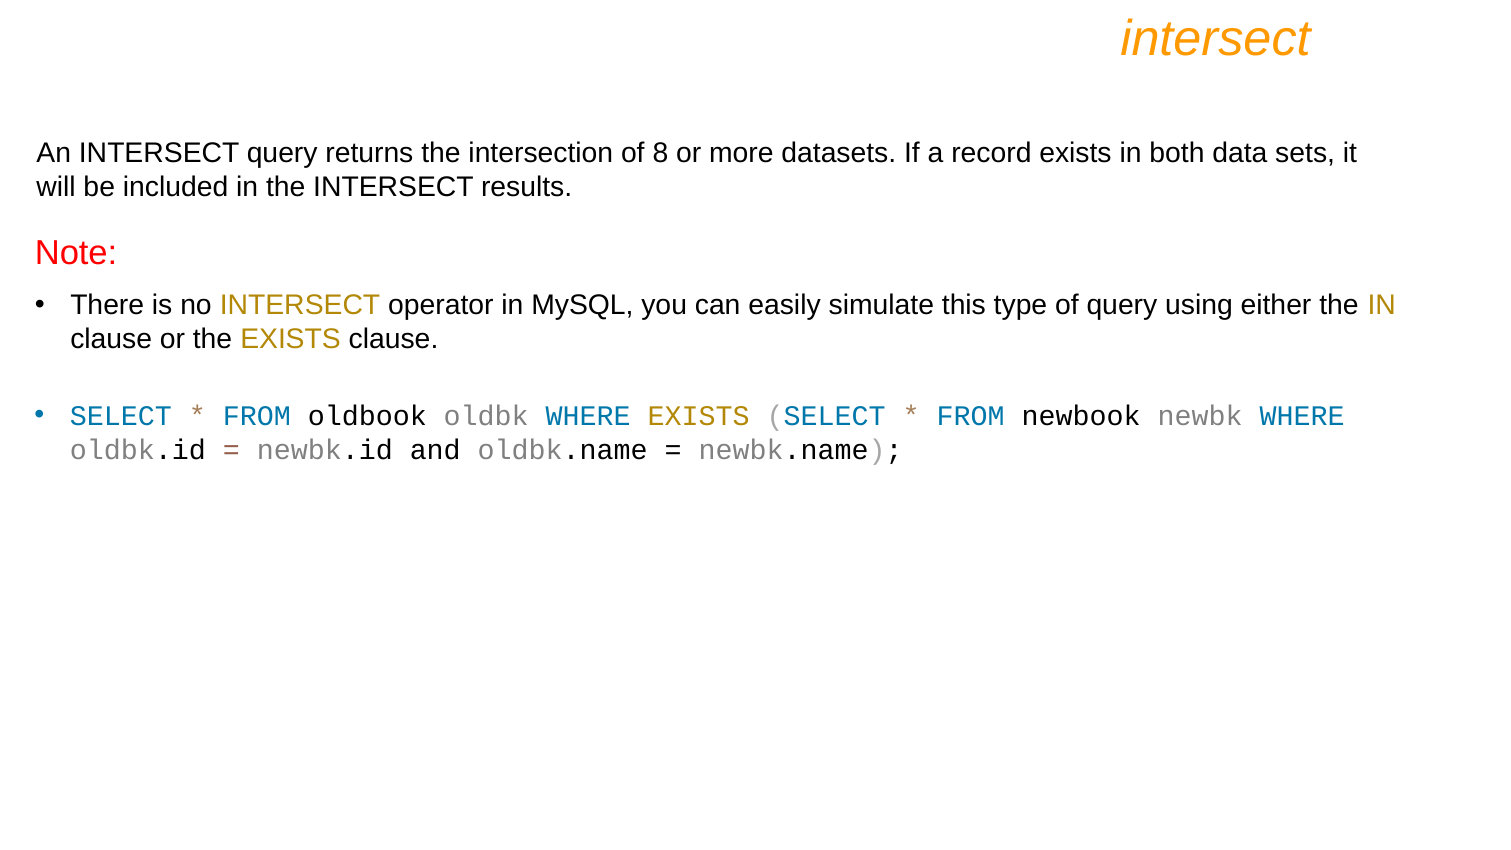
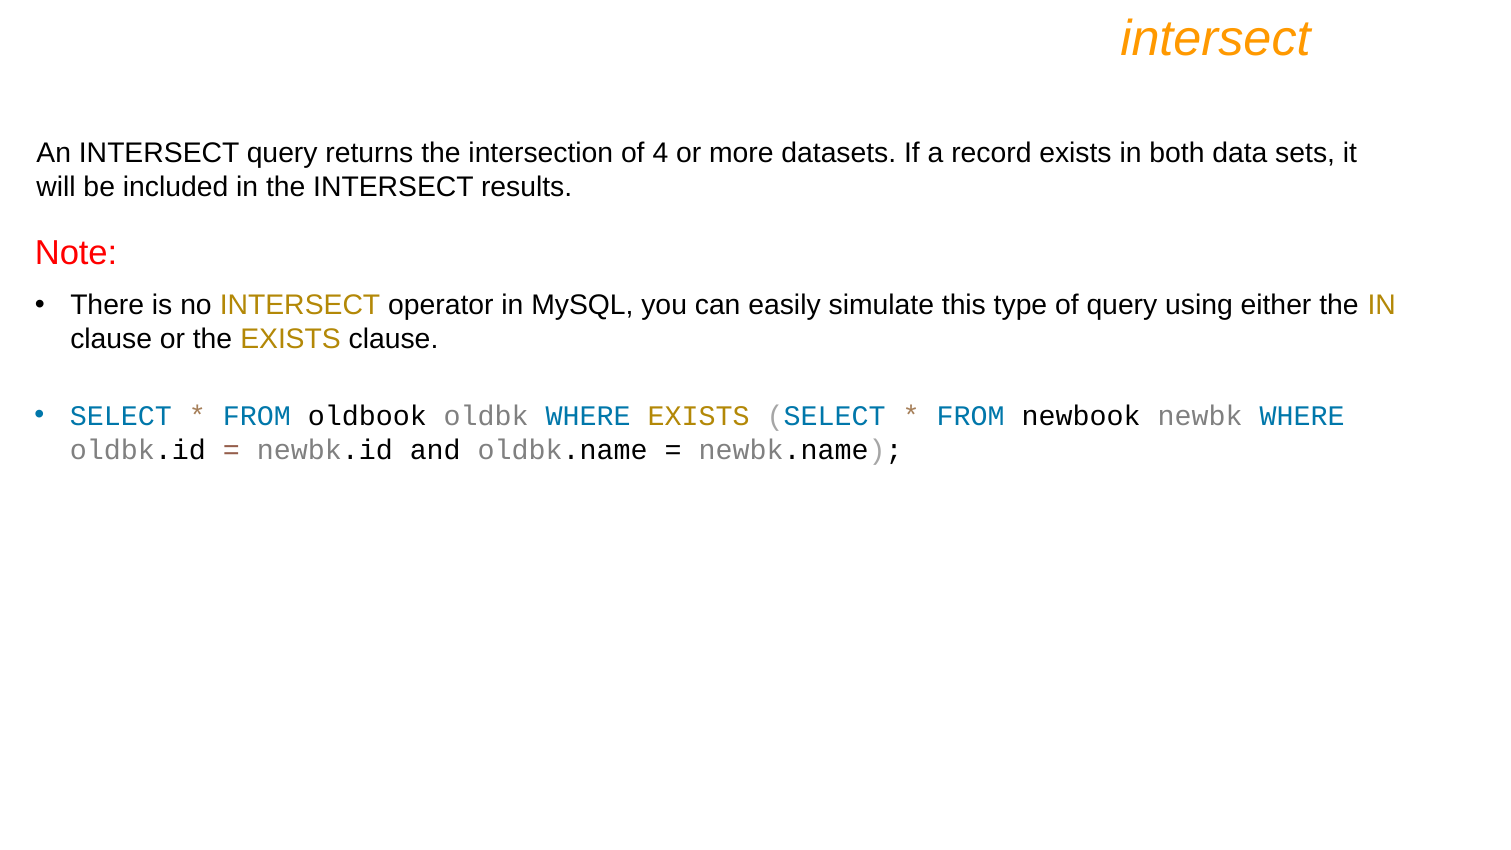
8: 8 -> 4
